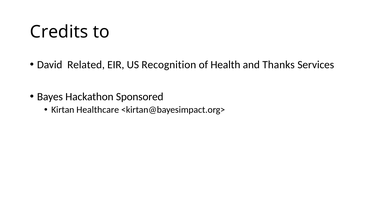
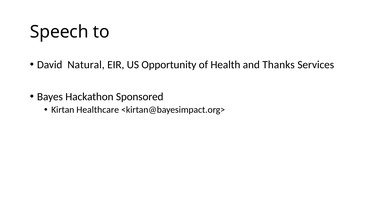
Credits: Credits -> Speech
Related: Related -> Natural
Recognition: Recognition -> Opportunity
